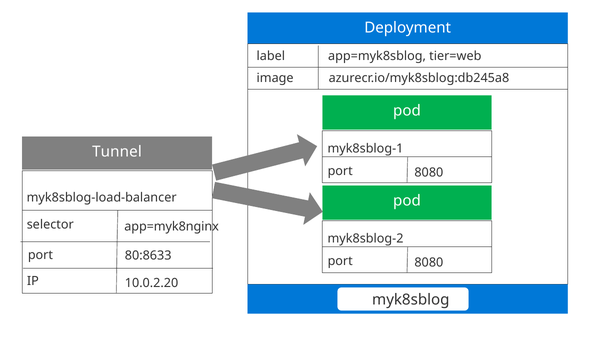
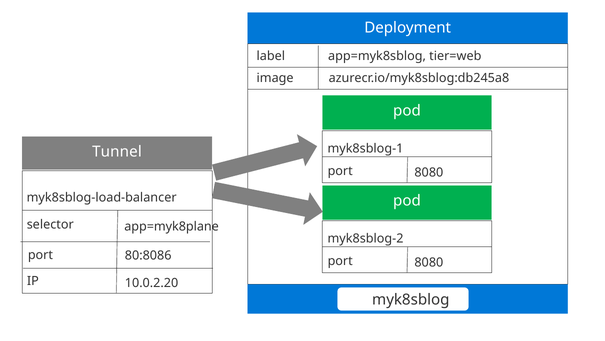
app=myk8nginx: app=myk8nginx -> app=myk8plane
80:8633: 80:8633 -> 80:8086
